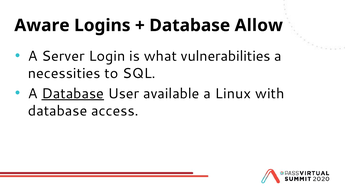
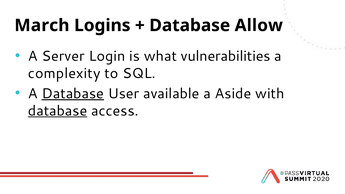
Aware: Aware -> March
necessities: necessities -> complexity
Linux: Linux -> Aside
database at (58, 111) underline: none -> present
